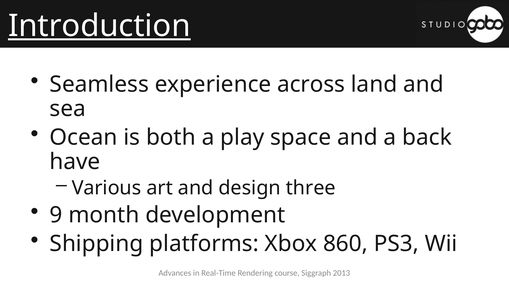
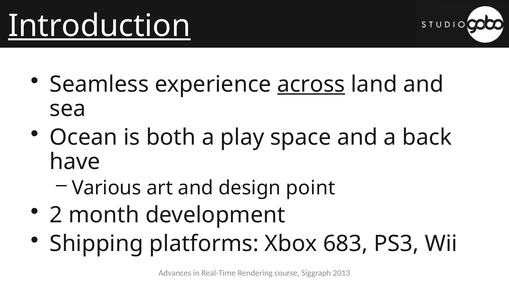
across underline: none -> present
three: three -> point
9: 9 -> 2
860: 860 -> 683
